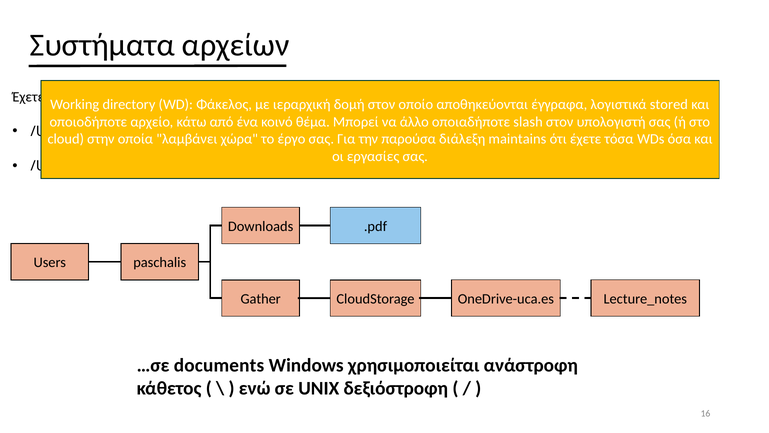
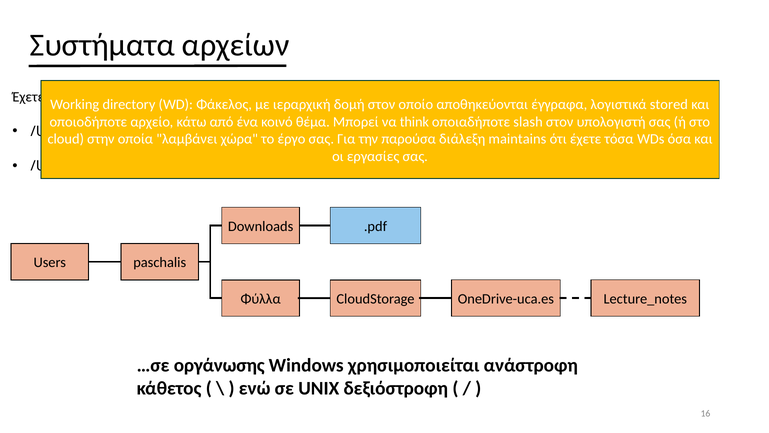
άλλο: άλλο -> think
Gather: Gather -> Φύλλα
documents: documents -> οργάνωσης
